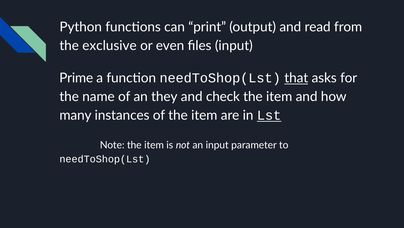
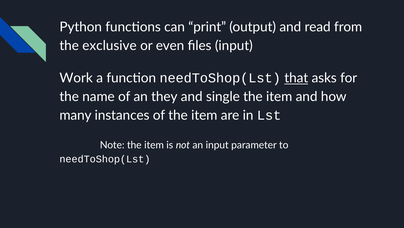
Prime: Prime -> Work
check: check -> single
Lst underline: present -> none
